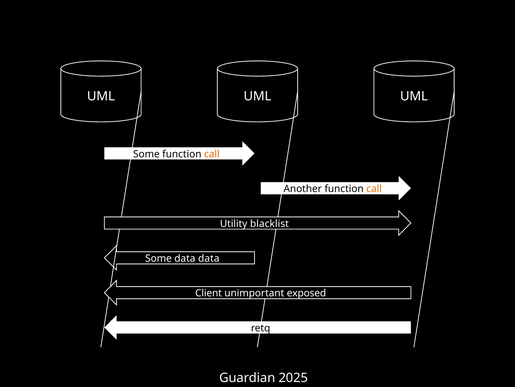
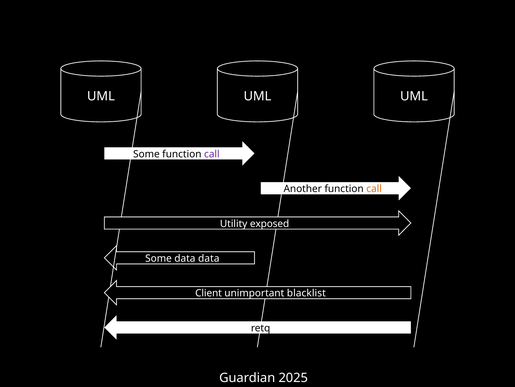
call at (212, 154) colour: orange -> purple
blacklist: blacklist -> exposed
exposed: exposed -> blacklist
